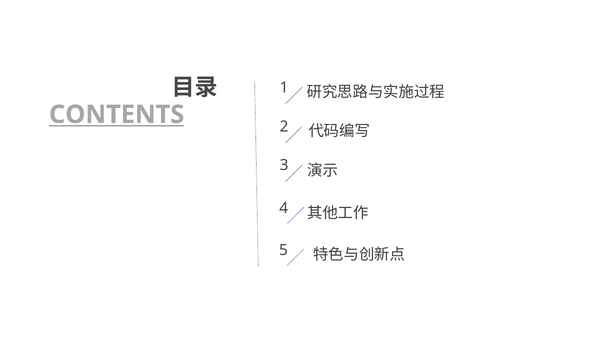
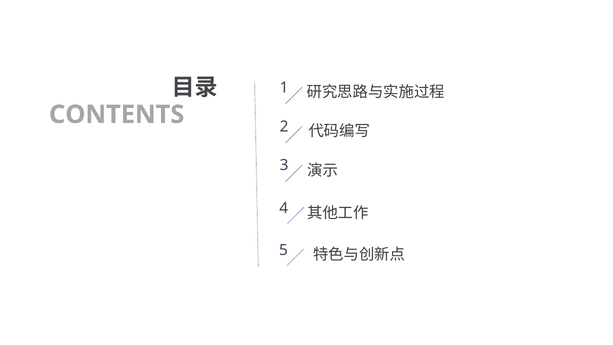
CONTENTS underline: present -> none
